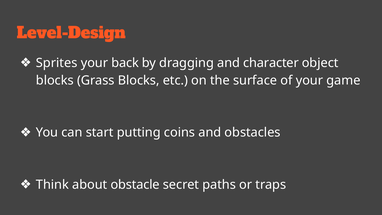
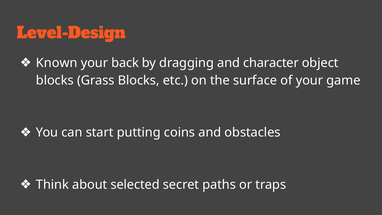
Sprites: Sprites -> Known
obstacle: obstacle -> selected
